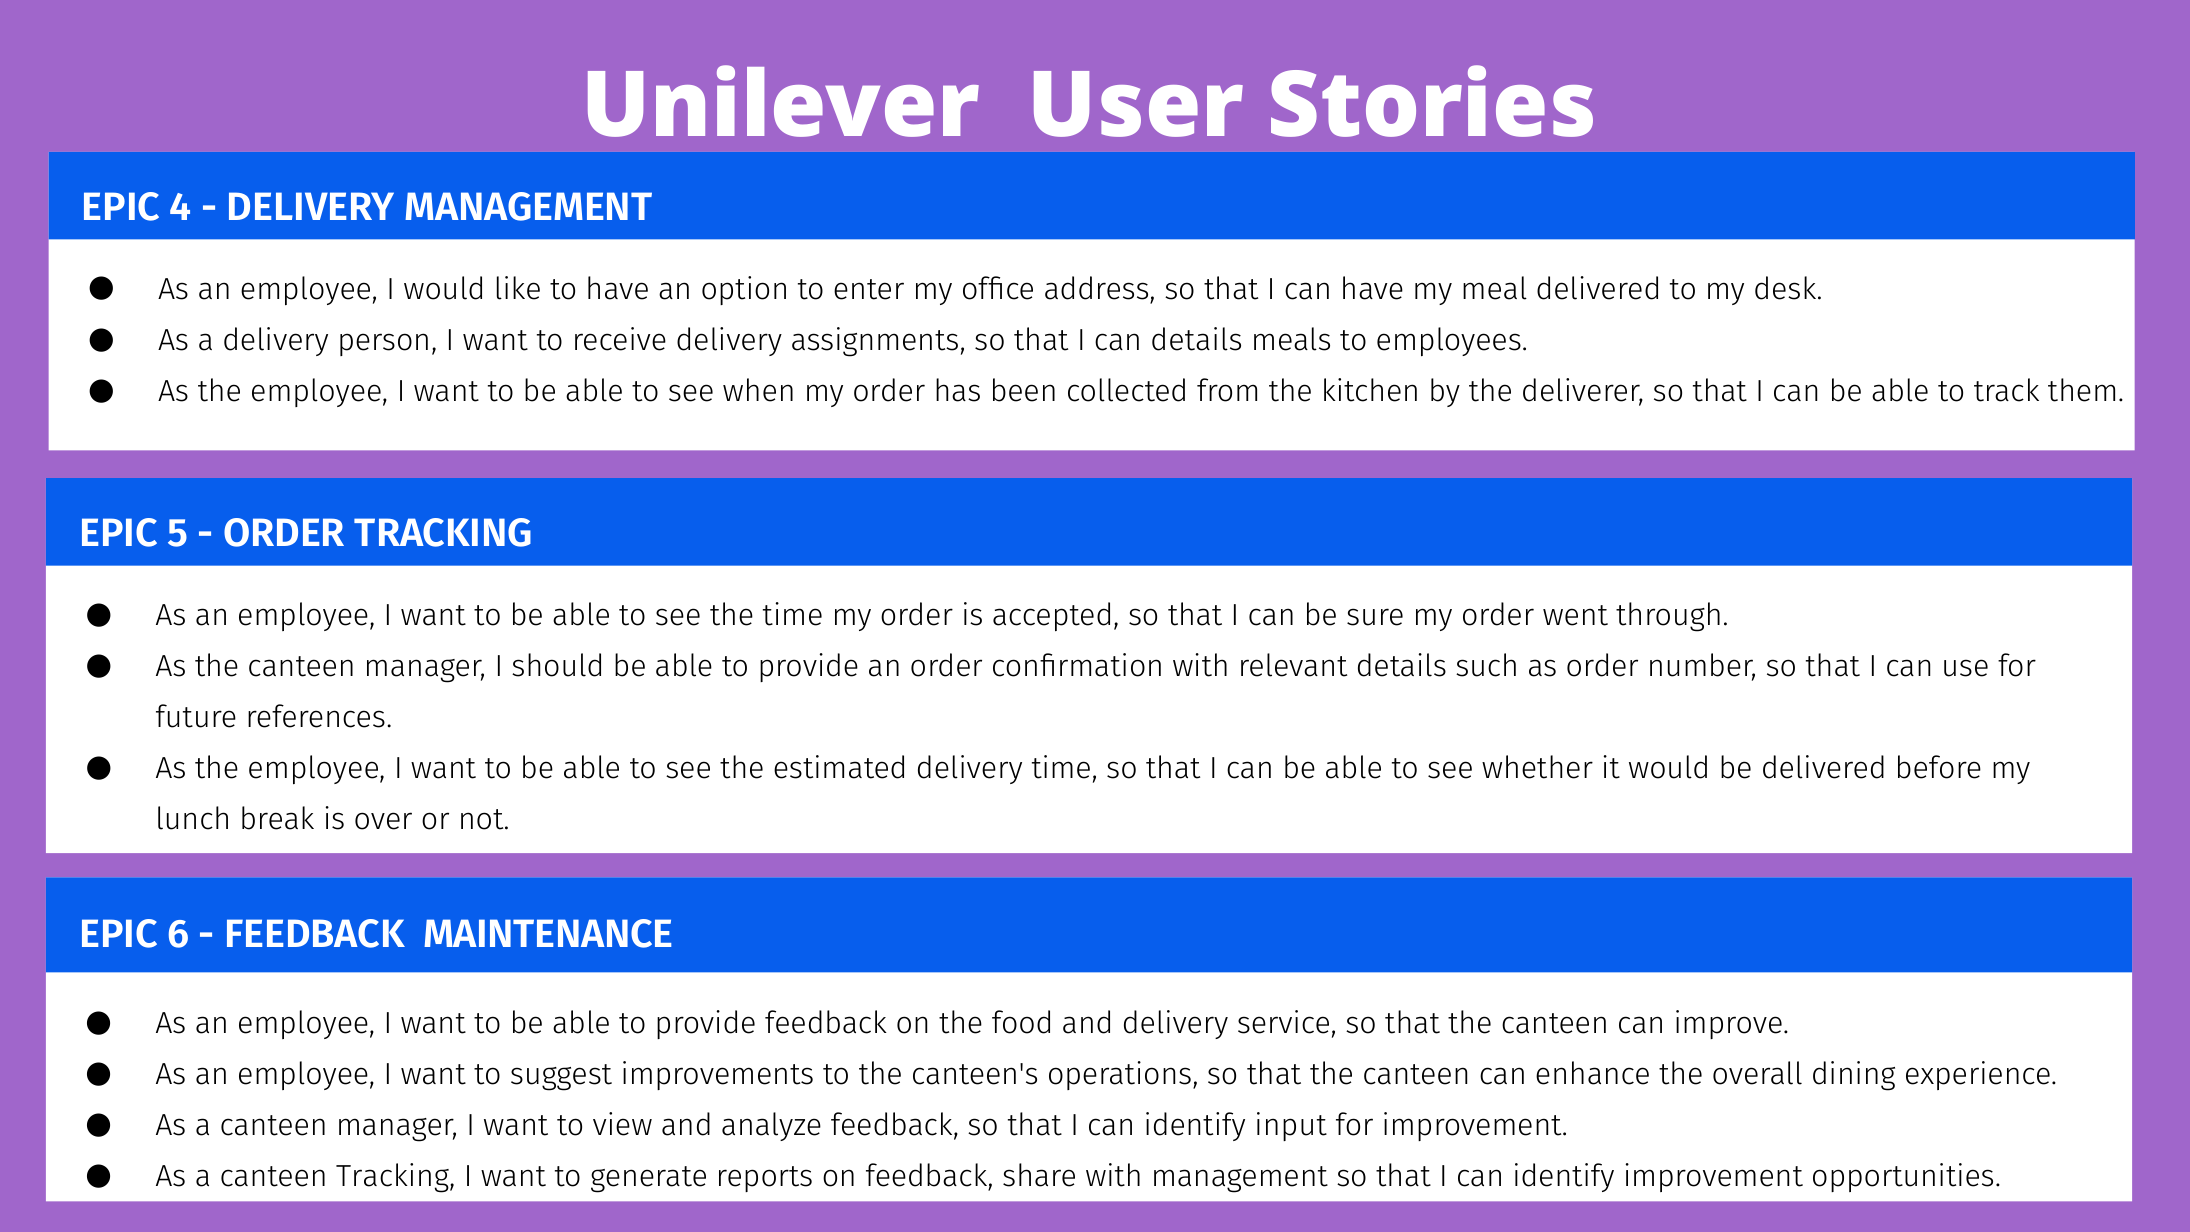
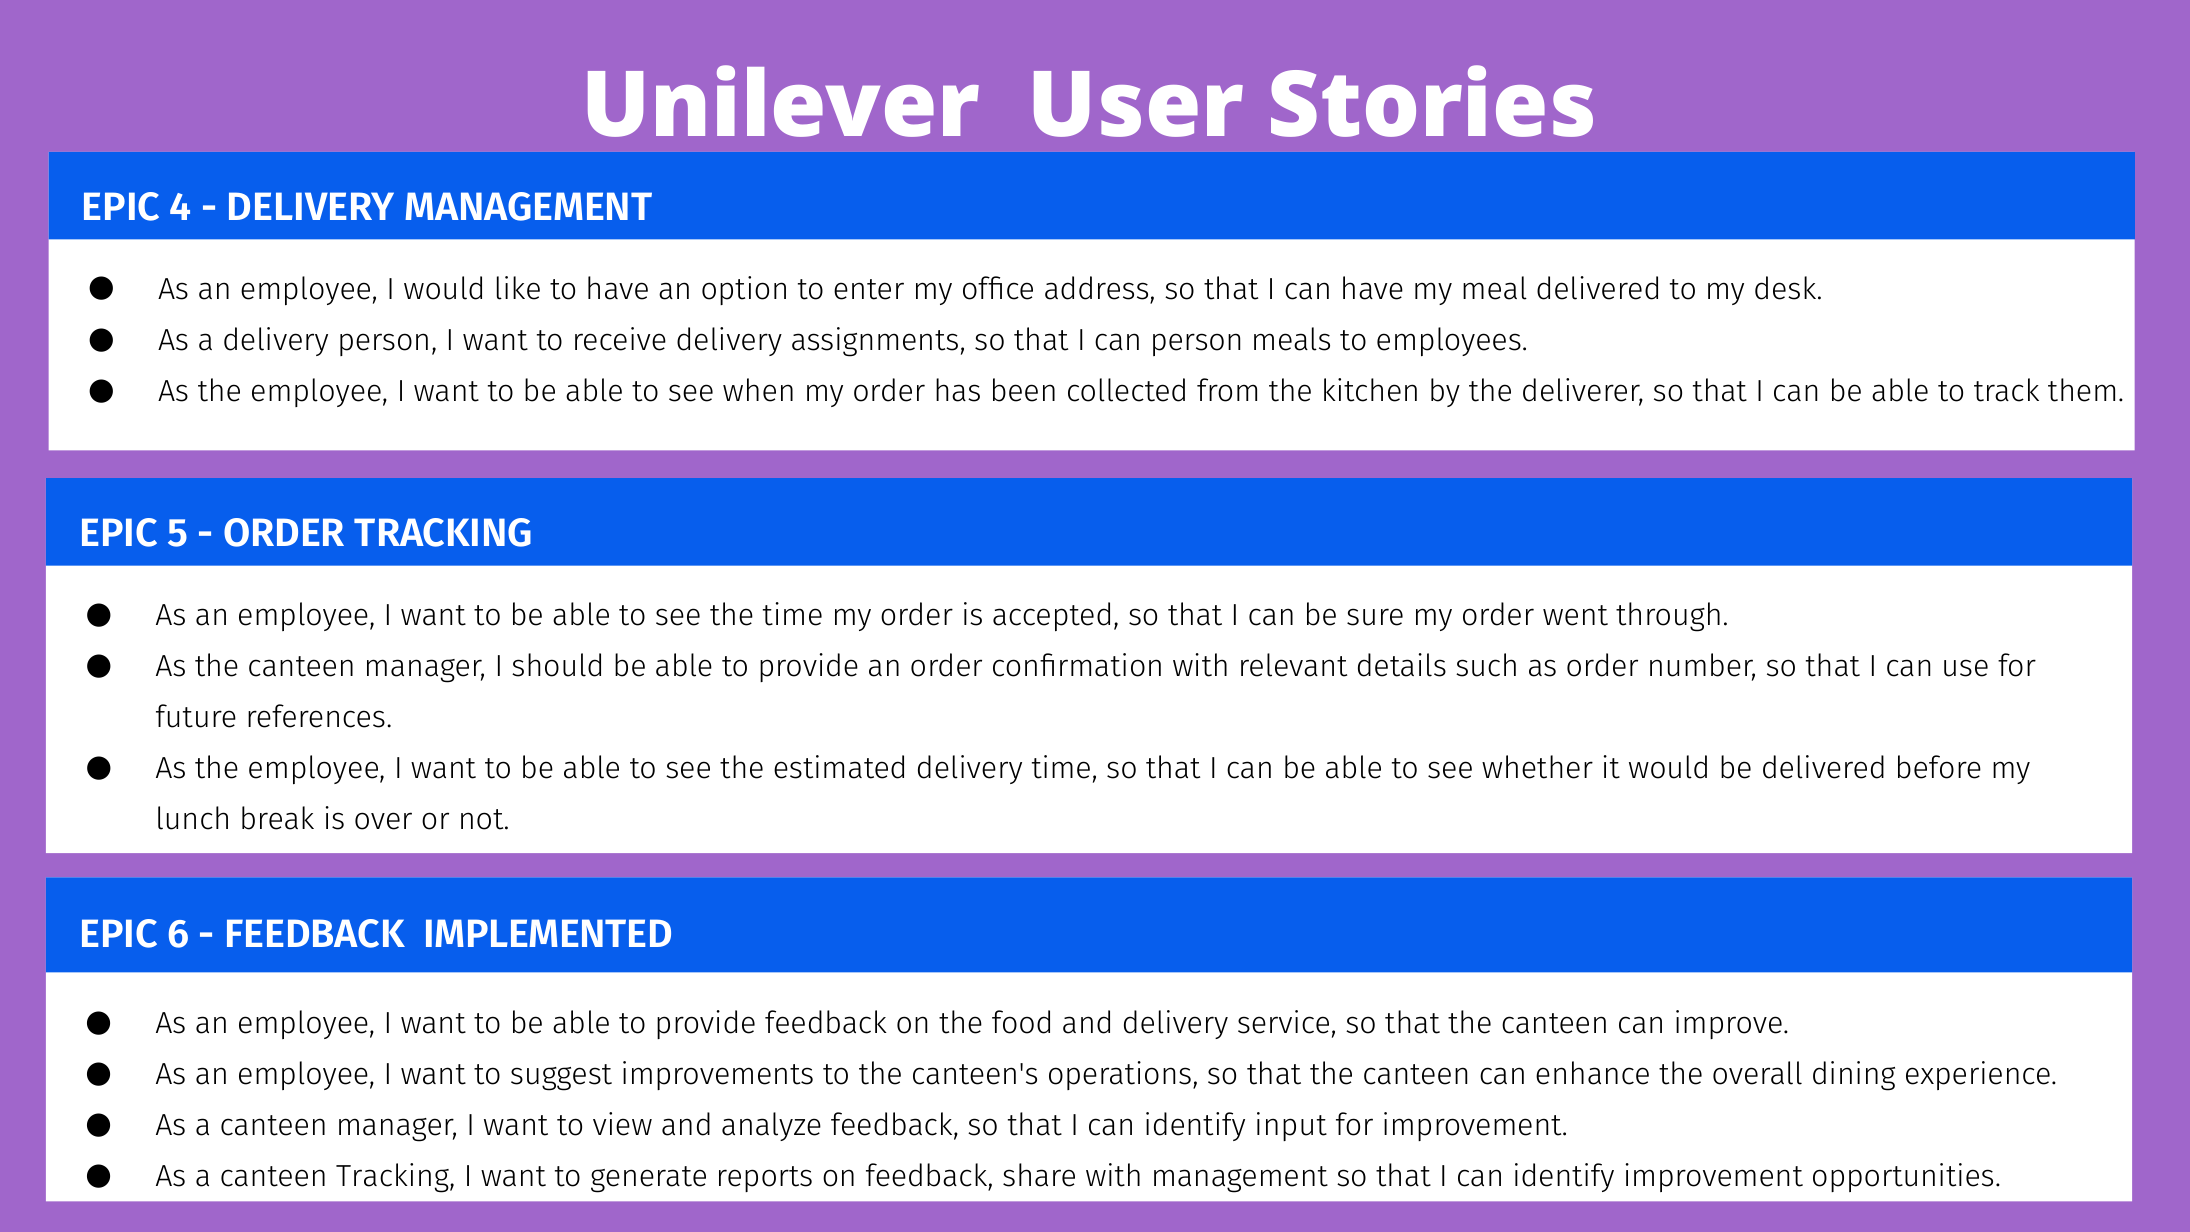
can details: details -> person
MAINTENANCE: MAINTENANCE -> IMPLEMENTED
